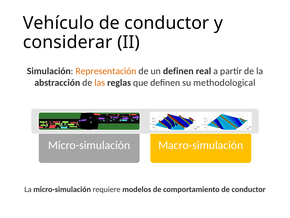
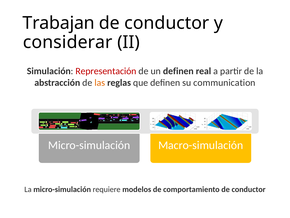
Vehículo: Vehículo -> Trabajan
Representación colour: orange -> red
methodological: methodological -> communication
